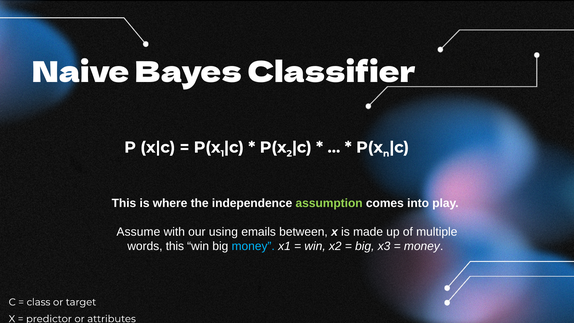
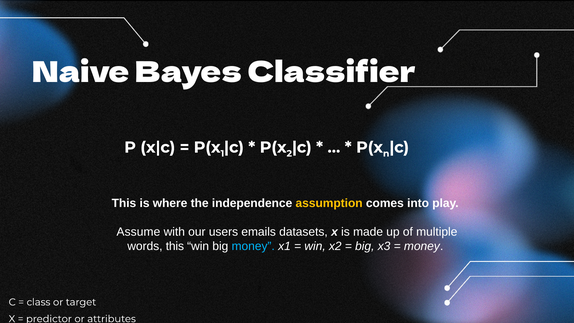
assumption colour: light green -> yellow
using: using -> users
between: between -> datasets
